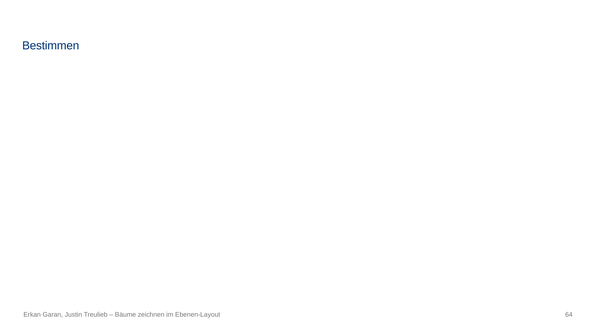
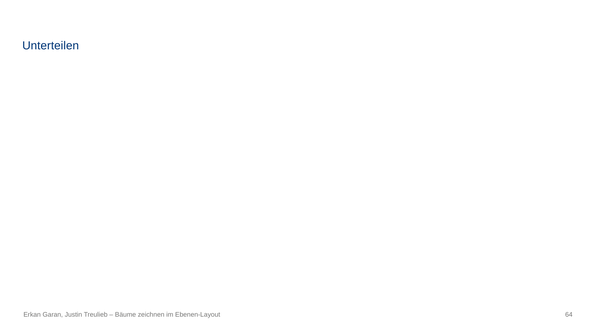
Bestimmen: Bestimmen -> Unterteilen
